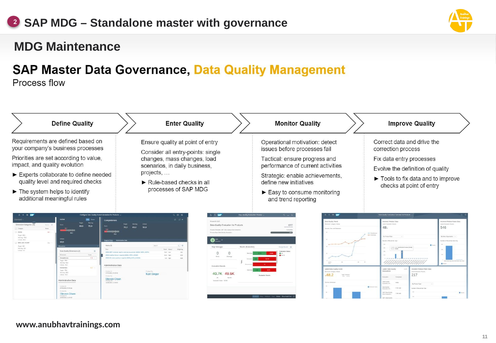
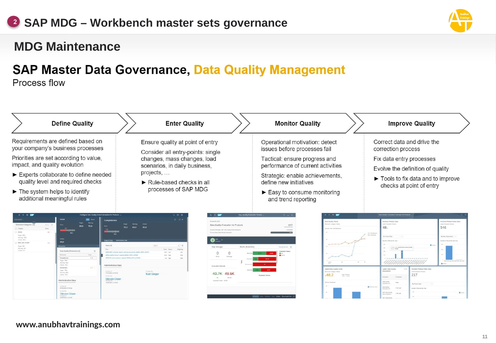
Standalone: Standalone -> Workbench
with: with -> sets
